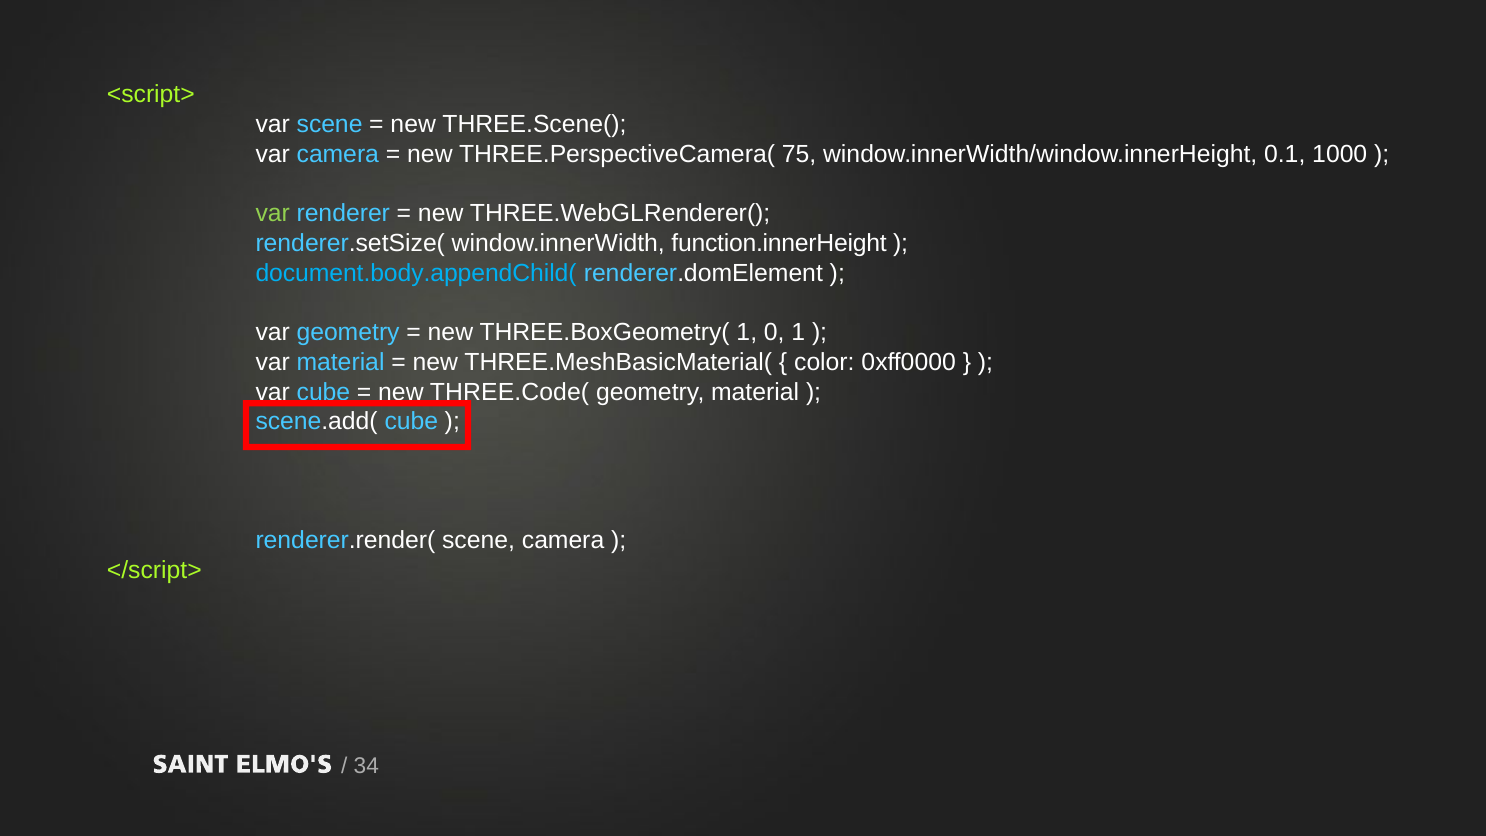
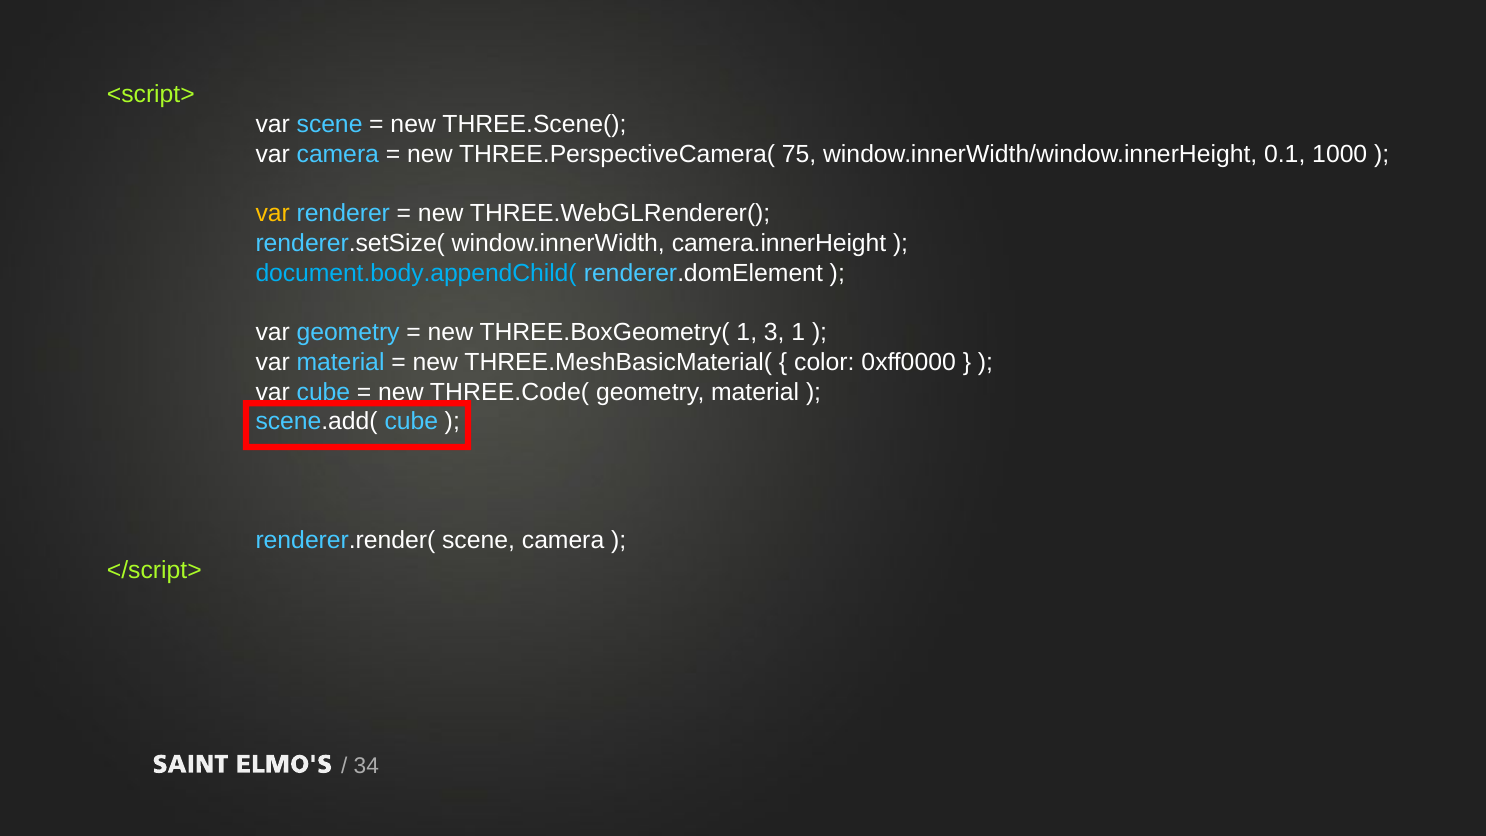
var at (273, 214) colour: light green -> yellow
function.innerHeight: function.innerHeight -> camera.innerHeight
0: 0 -> 3
